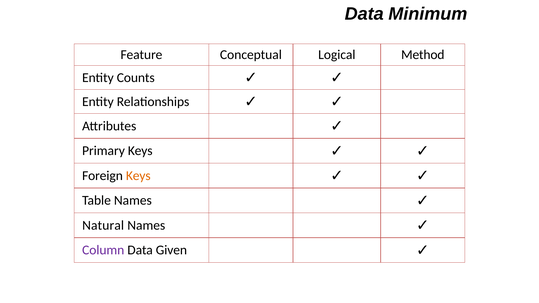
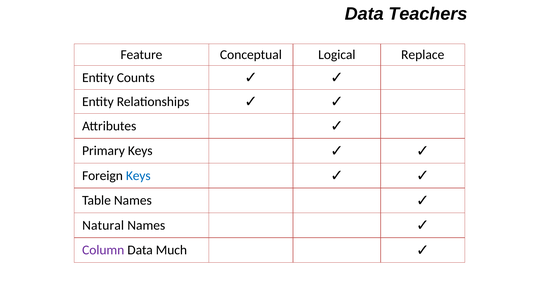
Minimum: Minimum -> Teachers
Method: Method -> Replace
Keys at (138, 176) colour: orange -> blue
Given: Given -> Much
